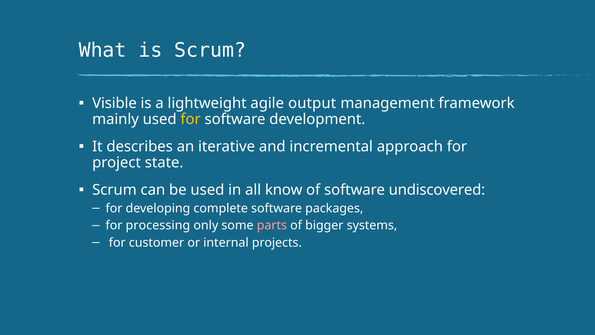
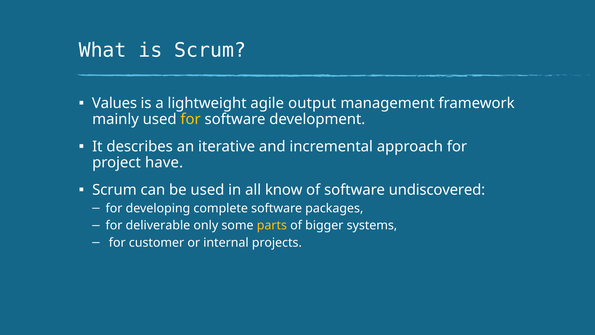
Visible: Visible -> Values
state: state -> have
processing: processing -> deliverable
parts colour: pink -> yellow
